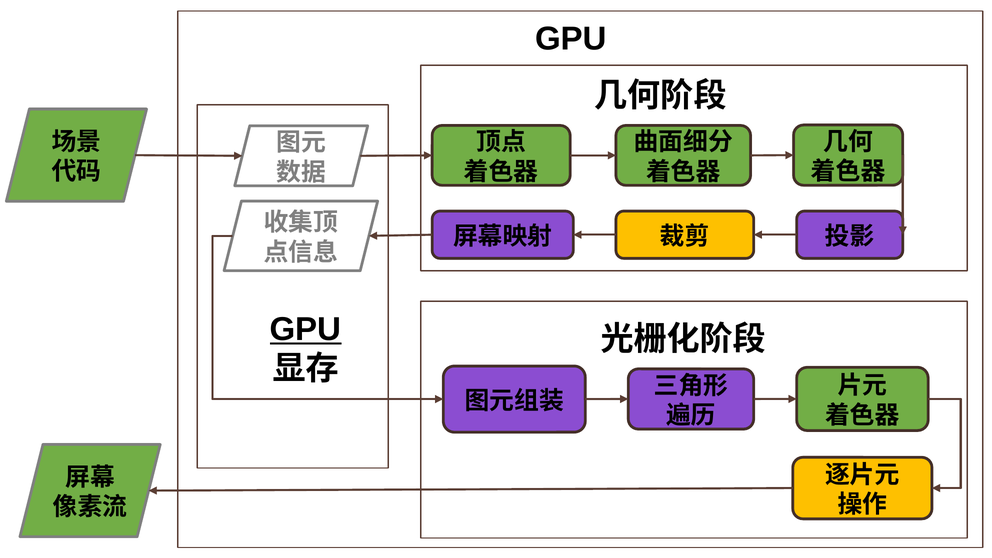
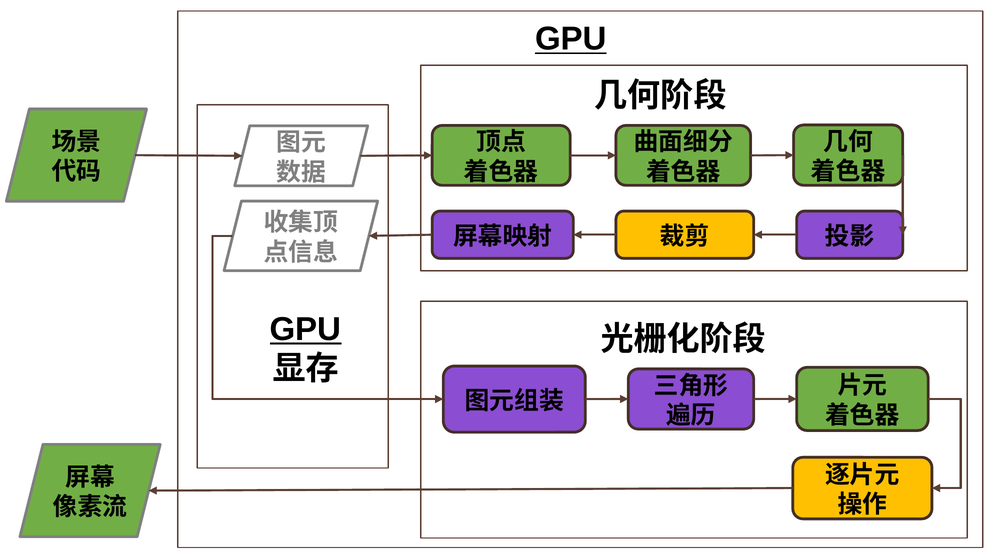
GPU at (571, 39) underline: none -> present
